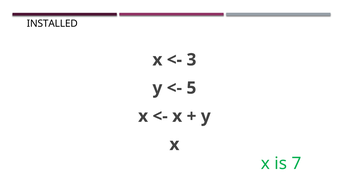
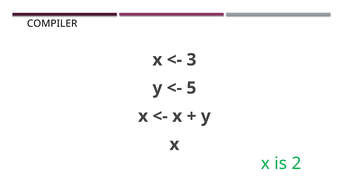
INSTALLED: INSTALLED -> COMPILER
7: 7 -> 2
